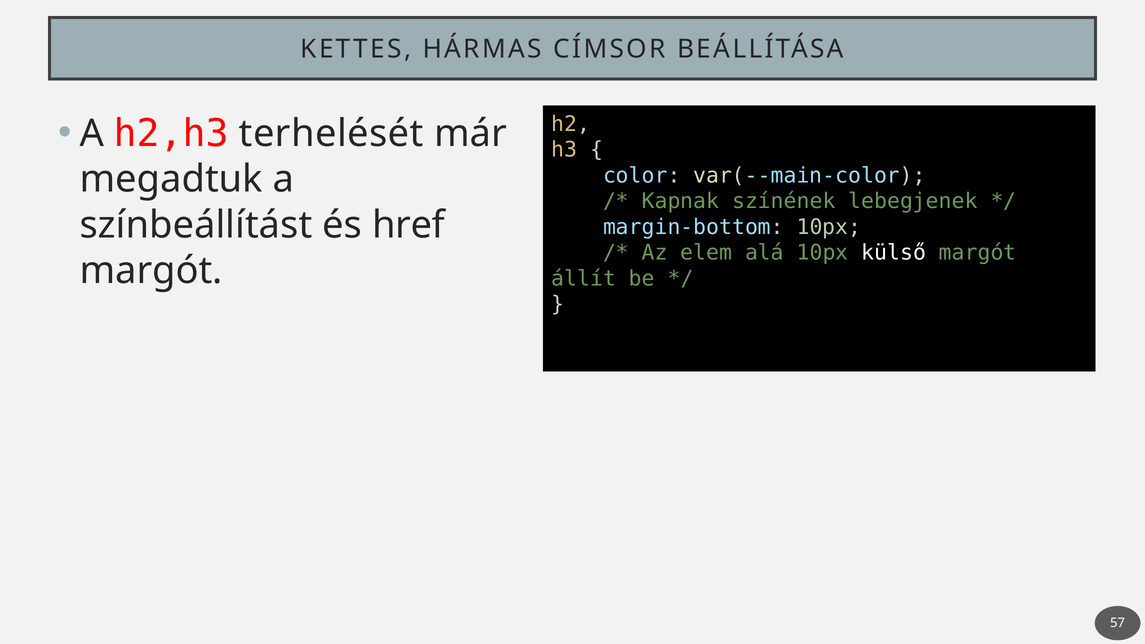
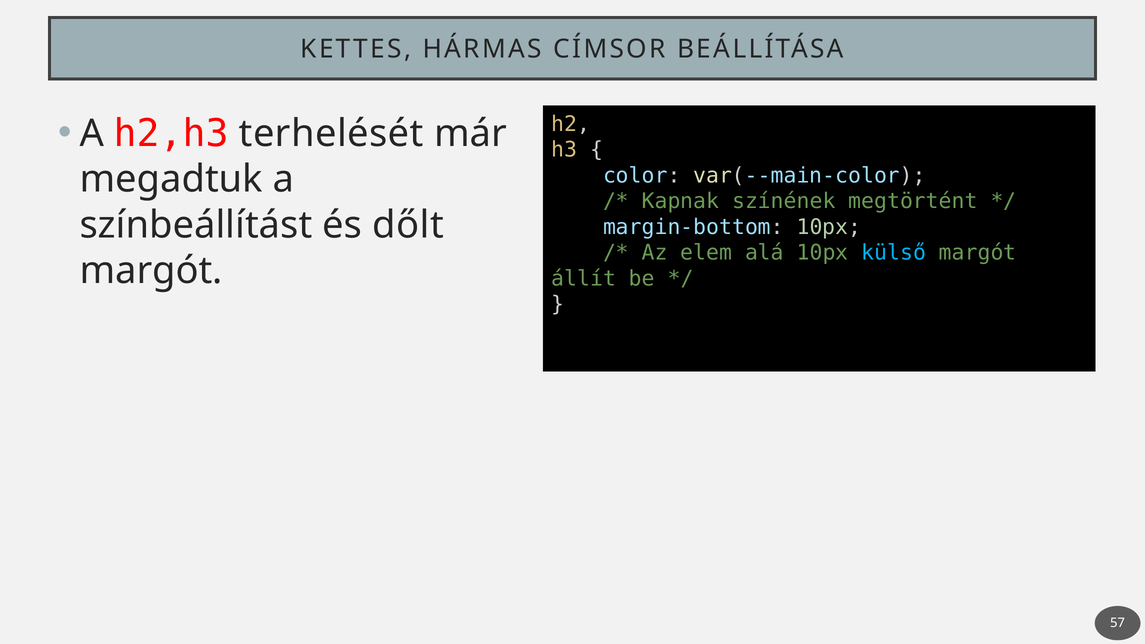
lebegjenek: lebegjenek -> megtörtént
href: href -> dőlt
külső colour: white -> light blue
